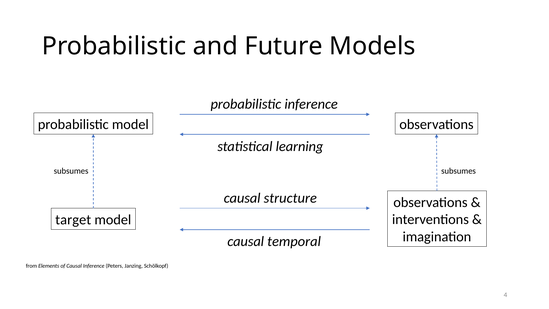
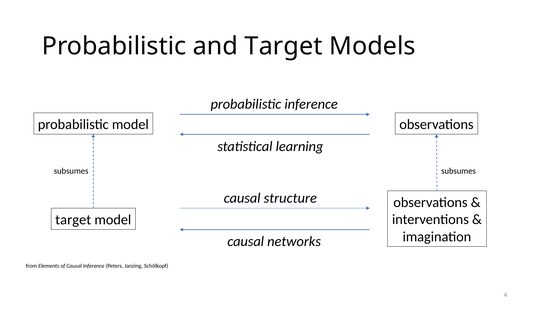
and Future: Future -> Target
temporal: temporal -> networks
